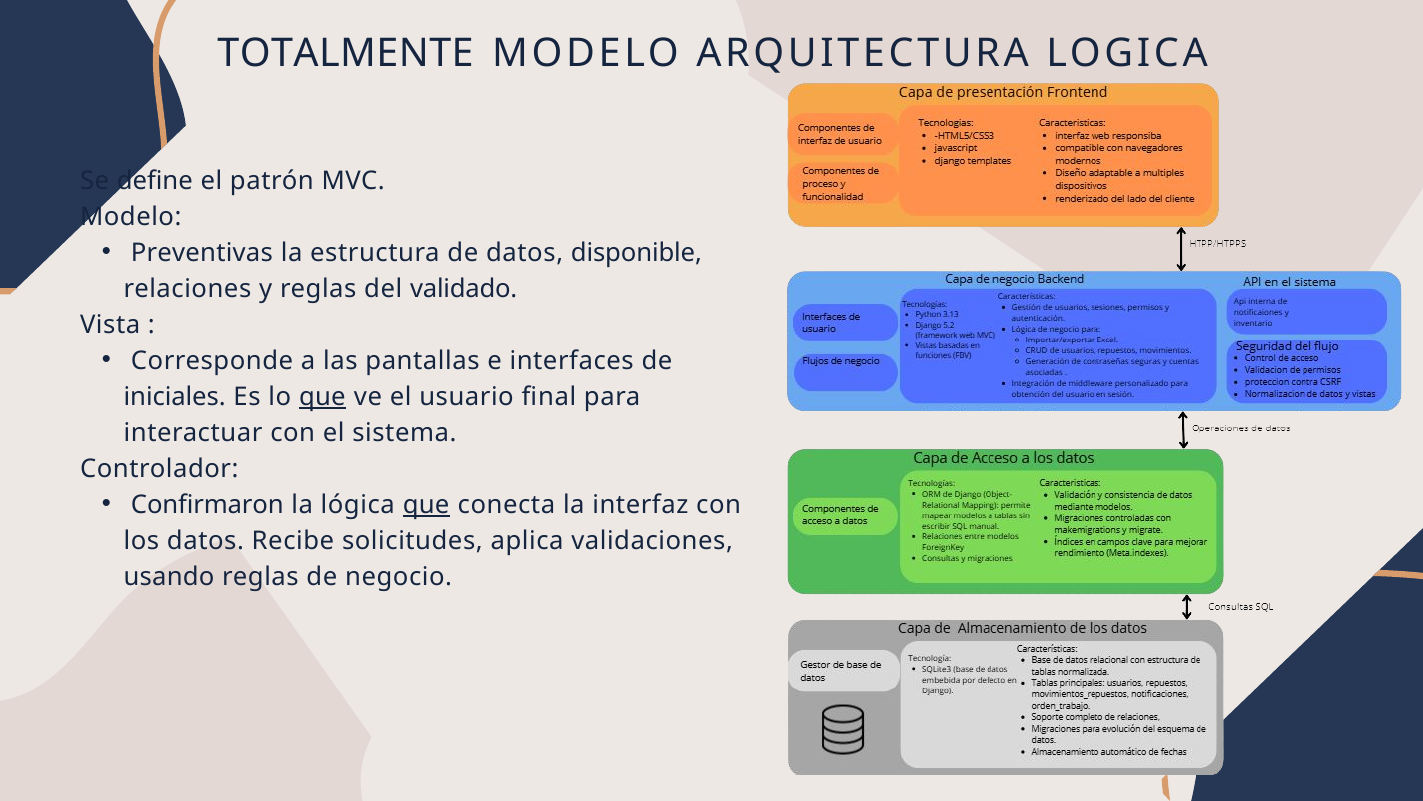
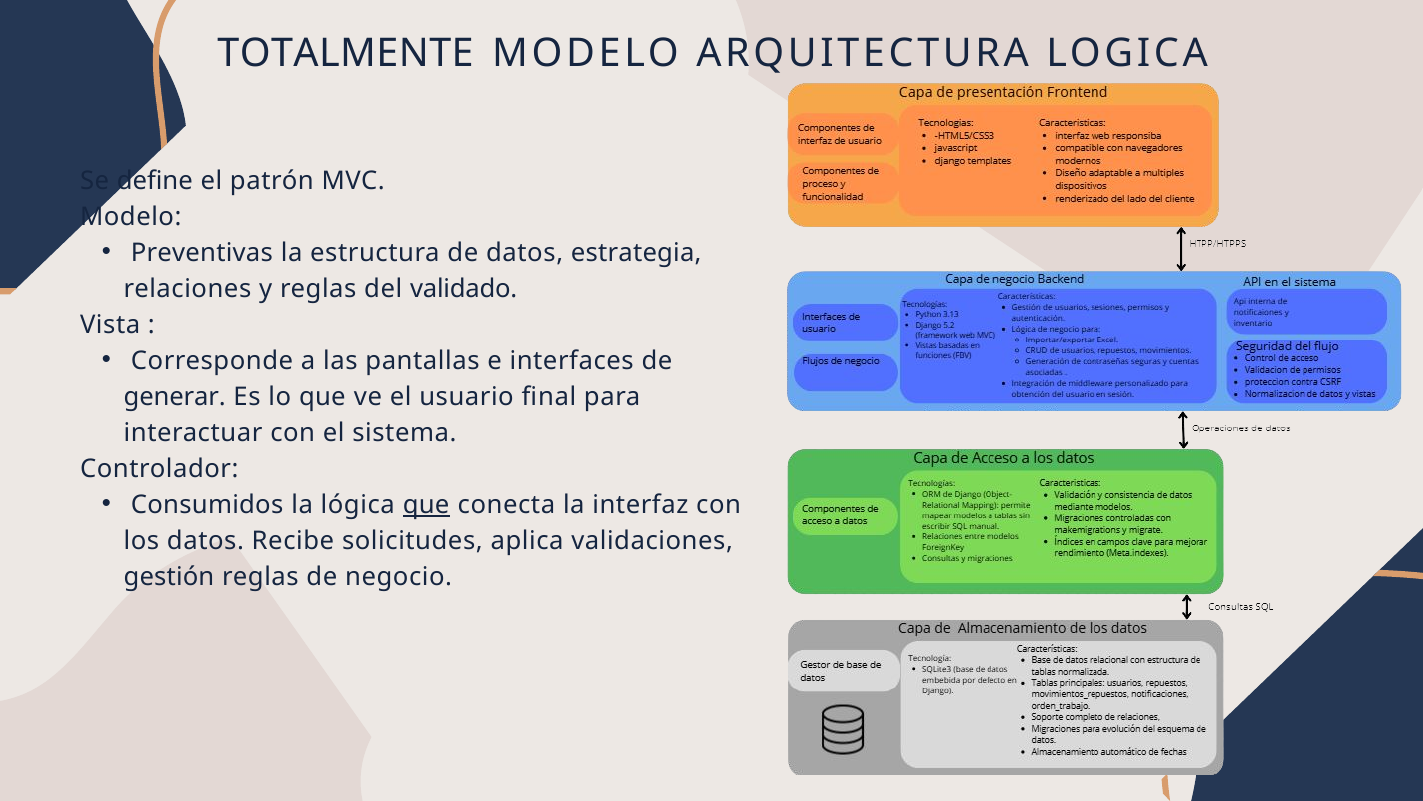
disponible: disponible -> estrategia
iniciales: iniciales -> generar
que at (322, 397) underline: present -> none
Confirmaron: Confirmaron -> Consumidos
usando: usando -> gestión
